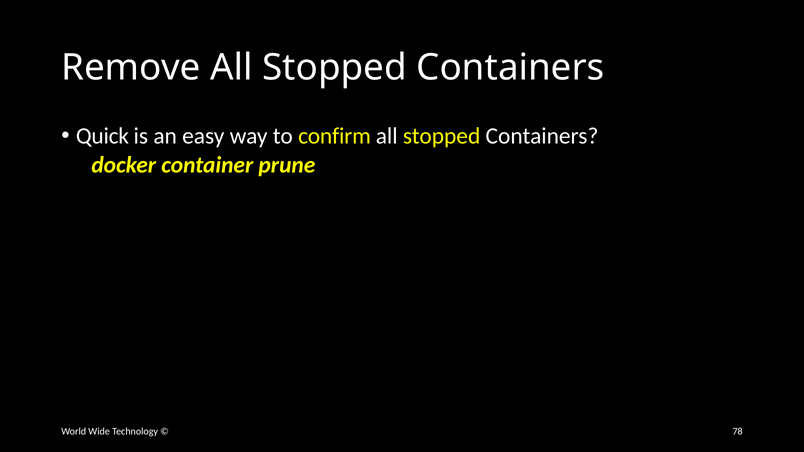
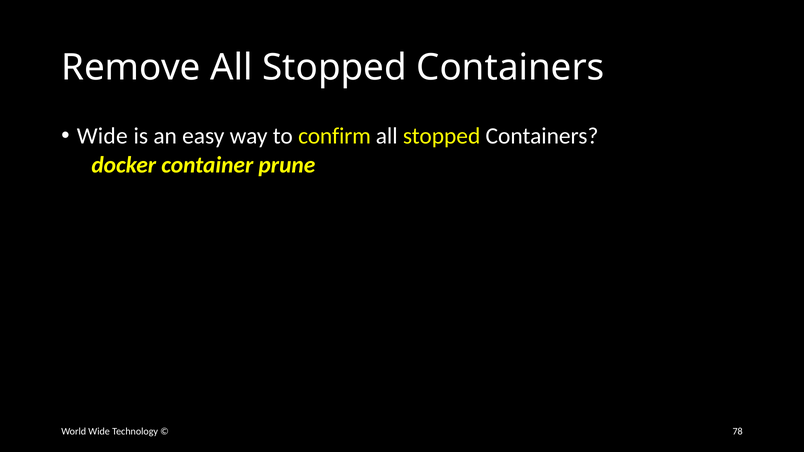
Quick at (102, 136): Quick -> Wide
